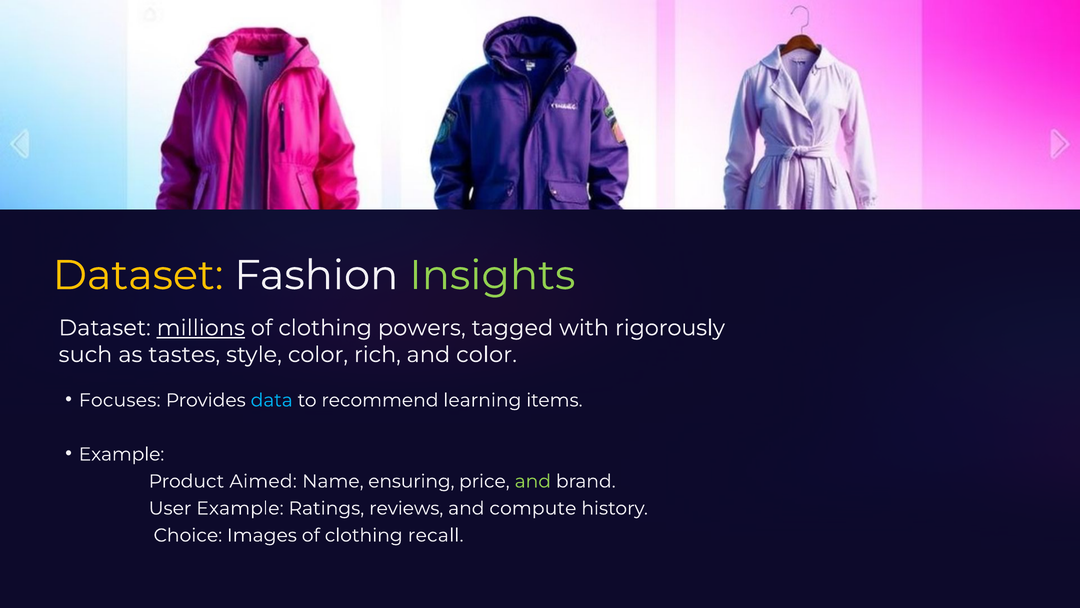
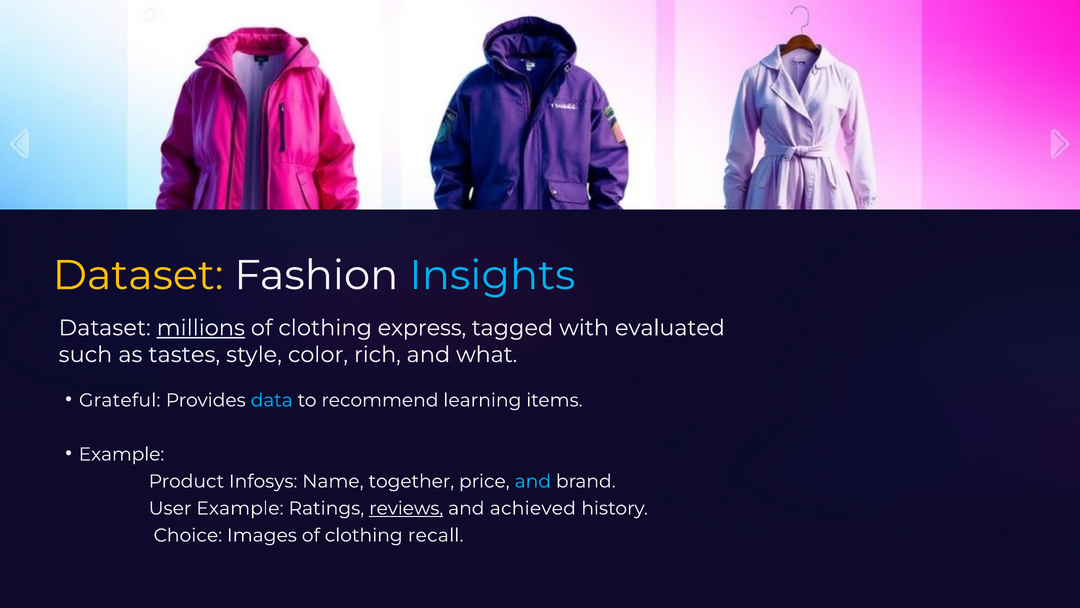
Insights colour: light green -> light blue
powers: powers -> express
rigorously: rigorously -> evaluated
and color: color -> what
Focuses: Focuses -> Grateful
Aimed: Aimed -> Infosys
ensuring: ensuring -> together
and at (533, 481) colour: light green -> light blue
reviews underline: none -> present
compute: compute -> achieved
